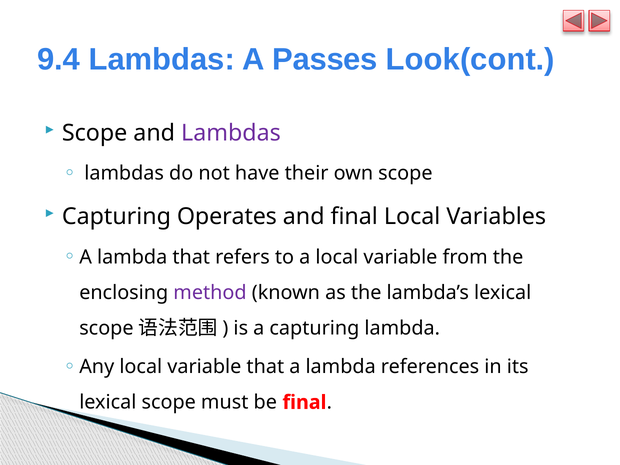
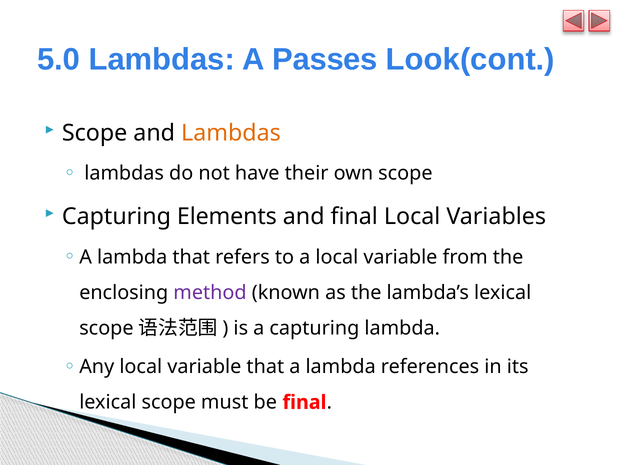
9.4: 9.4 -> 5.0
Lambdas at (231, 133) colour: purple -> orange
Operates: Operates -> Elements
